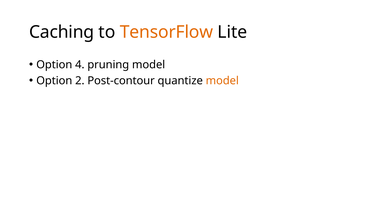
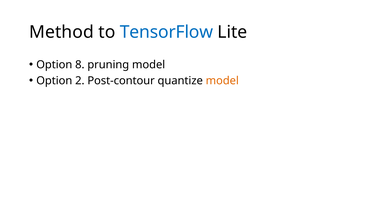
Caching: Caching -> Method
TensorFlow colour: orange -> blue
4: 4 -> 8
